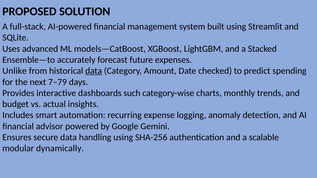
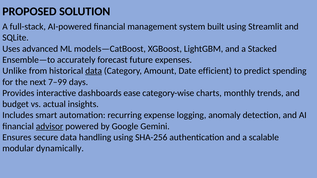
checked: checked -> efficient
7–79: 7–79 -> 7–99
such: such -> ease
advisor underline: none -> present
